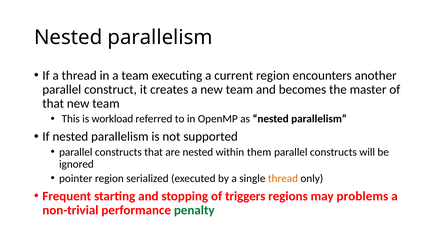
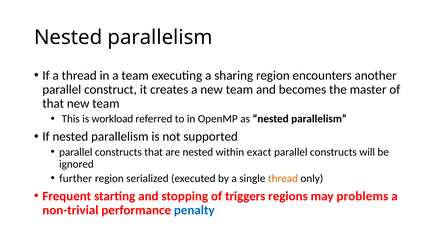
current: current -> sharing
them: them -> exact
pointer: pointer -> further
penalty colour: green -> blue
